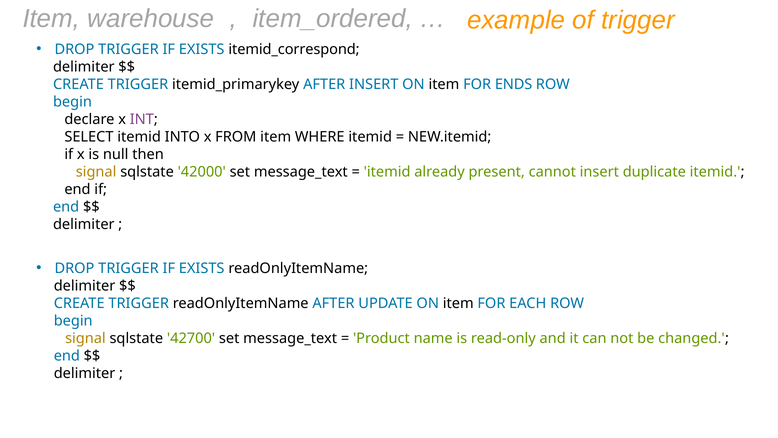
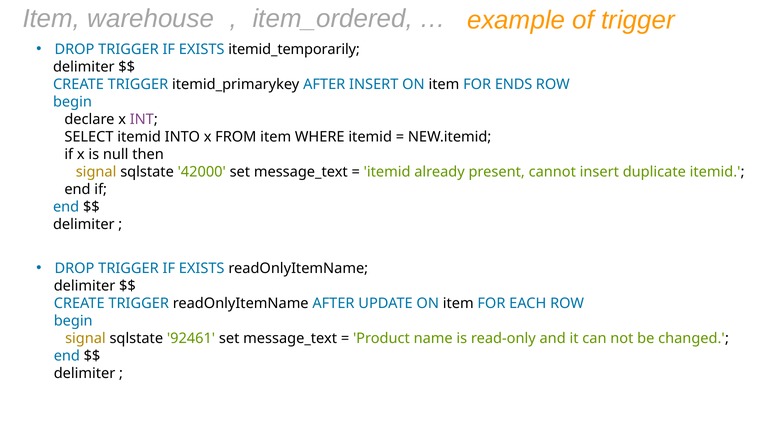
itemid_correspond: itemid_correspond -> itemid_temporarily
42700: 42700 -> 92461
